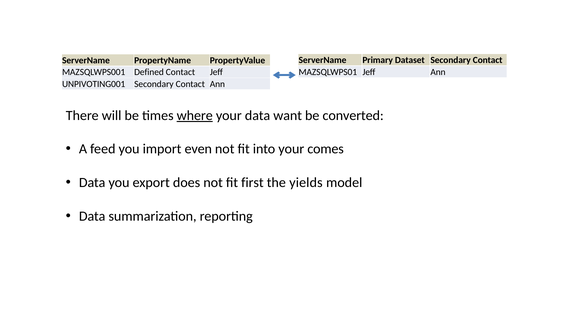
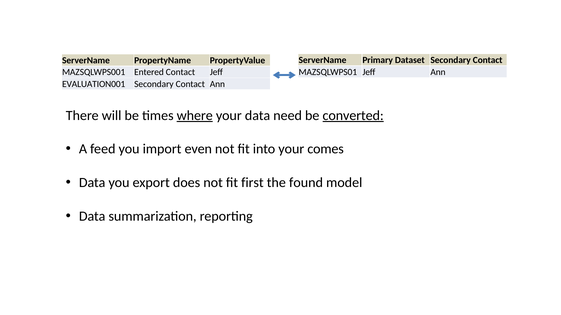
Defined: Defined -> Entered
UNPIVOTING001: UNPIVOTING001 -> EVALUATION001
want: want -> need
converted underline: none -> present
yields: yields -> found
